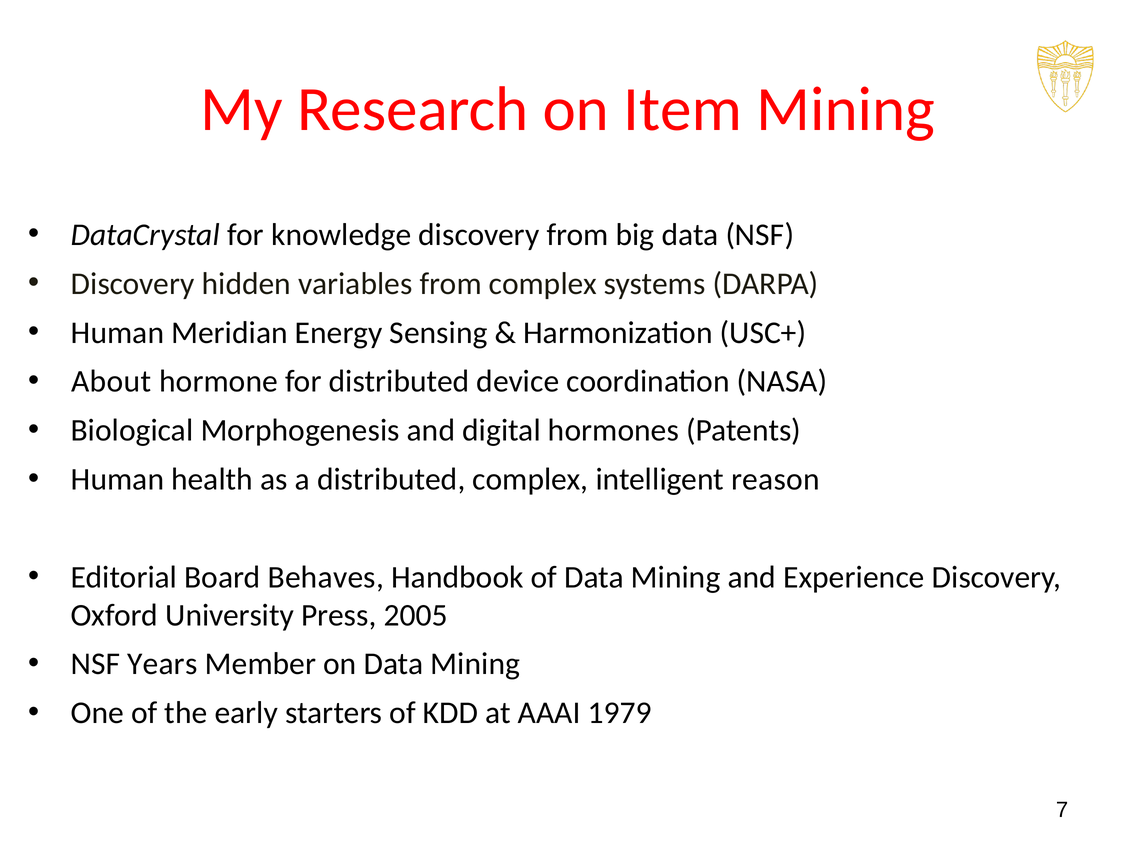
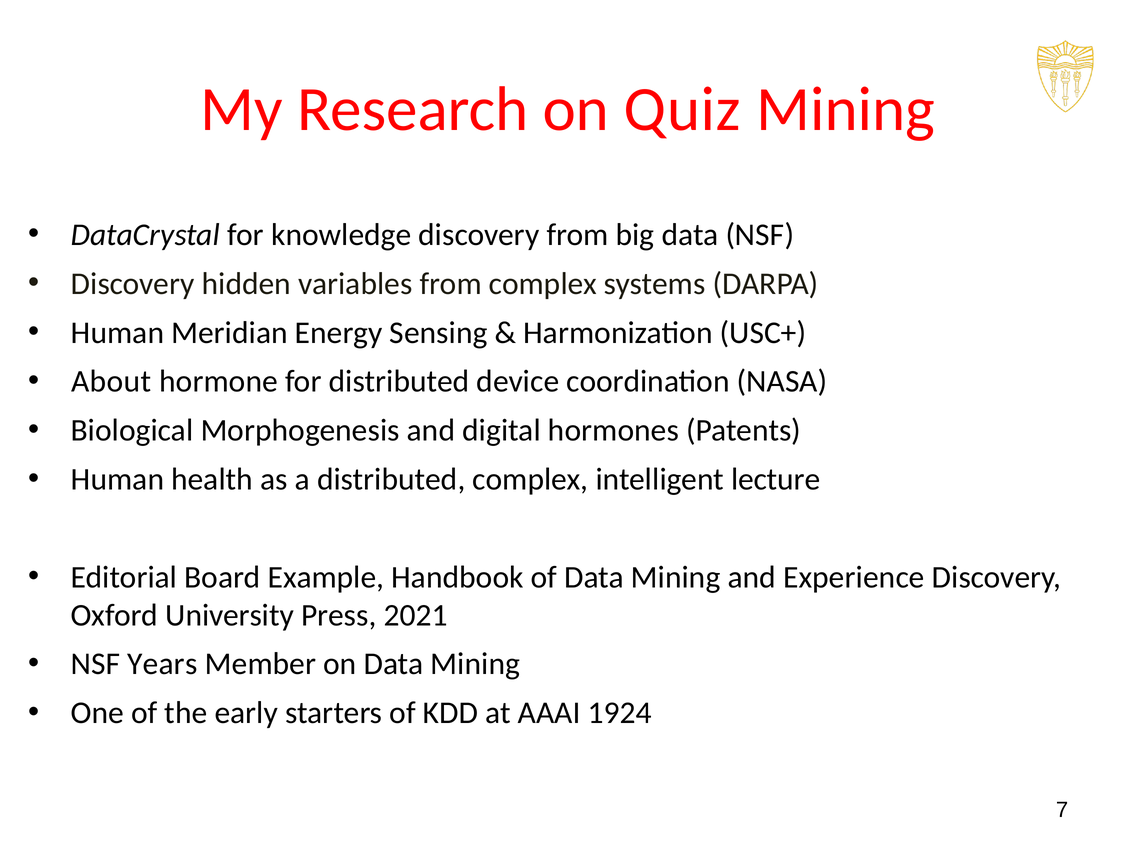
Item: Item -> Quiz
reason: reason -> lecture
Behaves: Behaves -> Example
2005: 2005 -> 2021
1979: 1979 -> 1924
